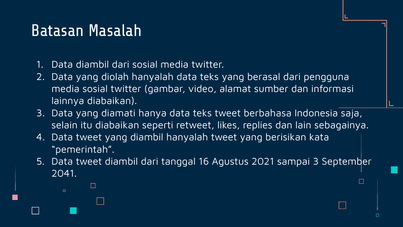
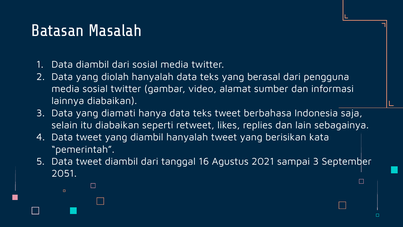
2041: 2041 -> 2051
